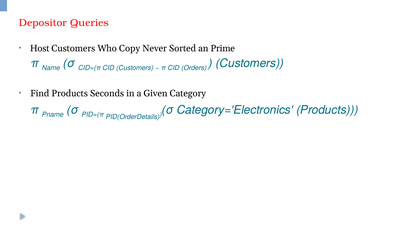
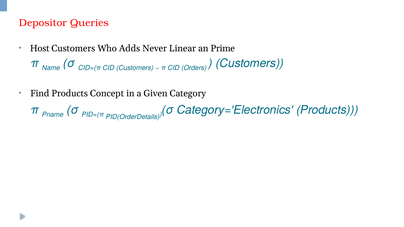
Copy: Copy -> Adds
Sorted: Sorted -> Linear
Seconds: Seconds -> Concept
